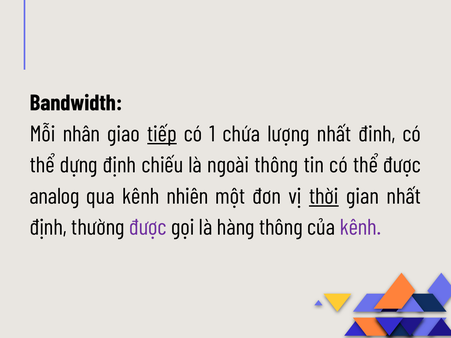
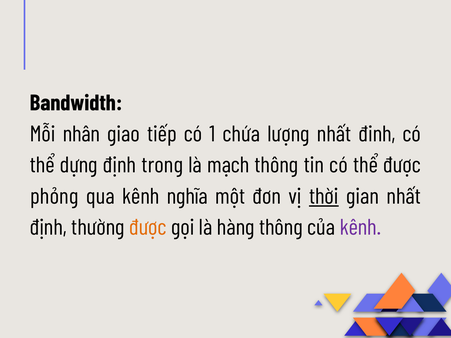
tiếp underline: present -> none
chiếu: chiếu -> trong
ngoài: ngoài -> mạch
analog: analog -> phỏng
nhiên: nhiên -> nghĩa
được at (148, 228) colour: purple -> orange
